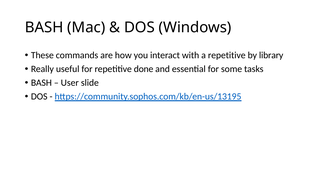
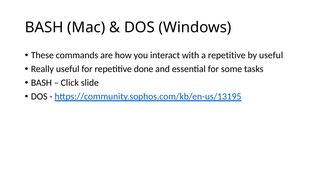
by library: library -> useful
User: User -> Click
